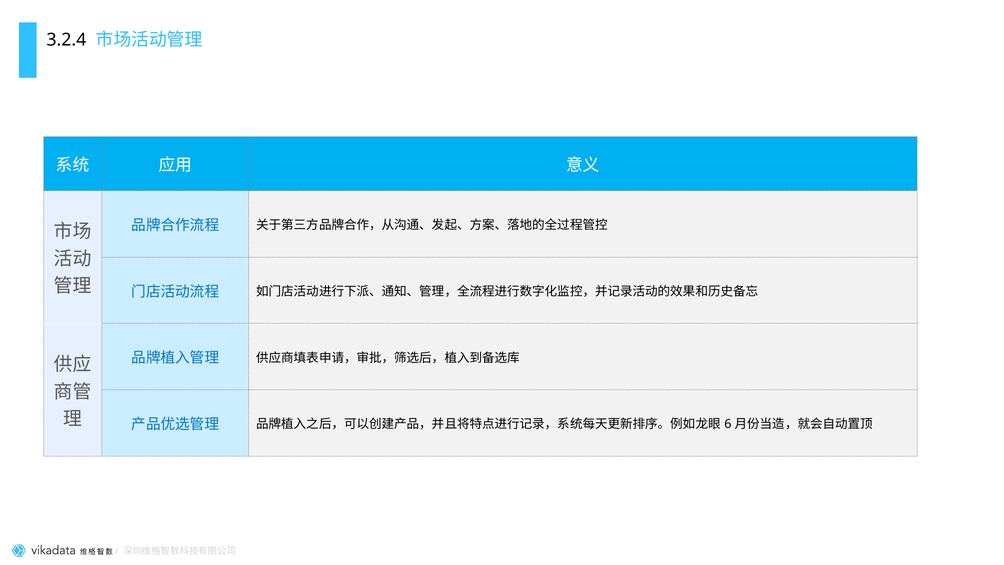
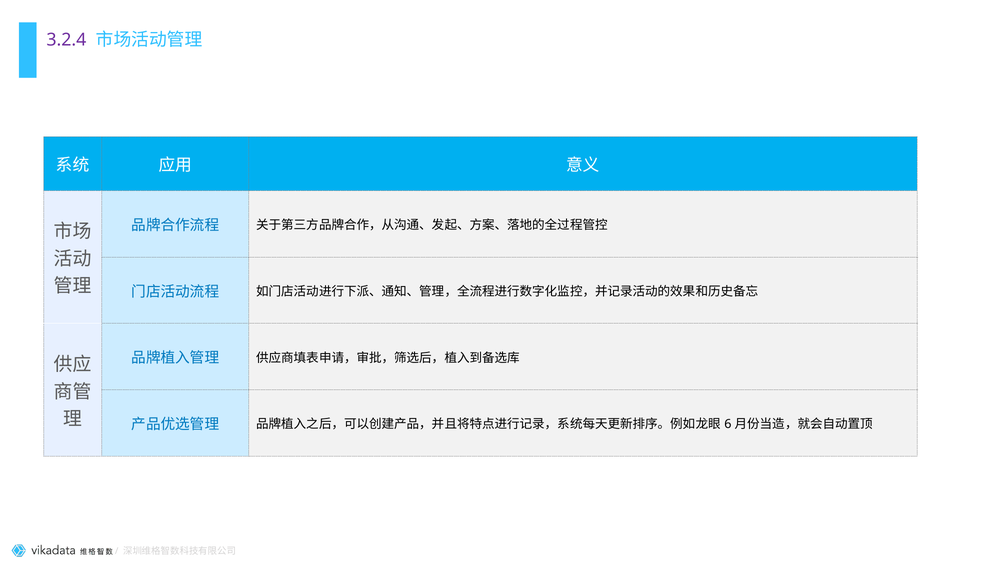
3.2.4 colour: black -> purple
